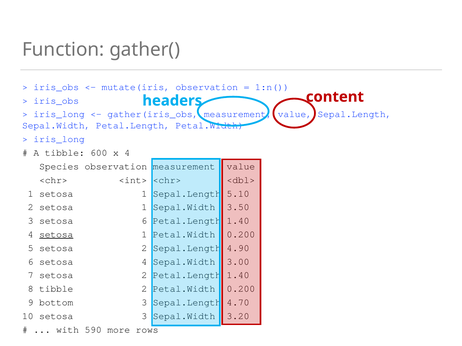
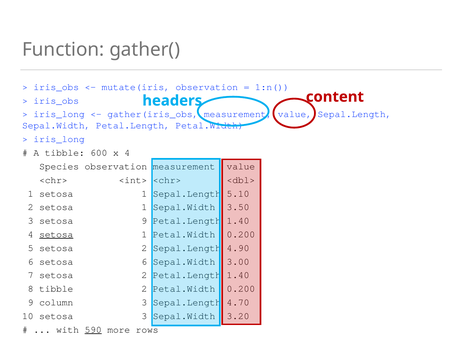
setosa 6: 6 -> 9
setosa 4: 4 -> 6
bottom: bottom -> column
590 underline: none -> present
